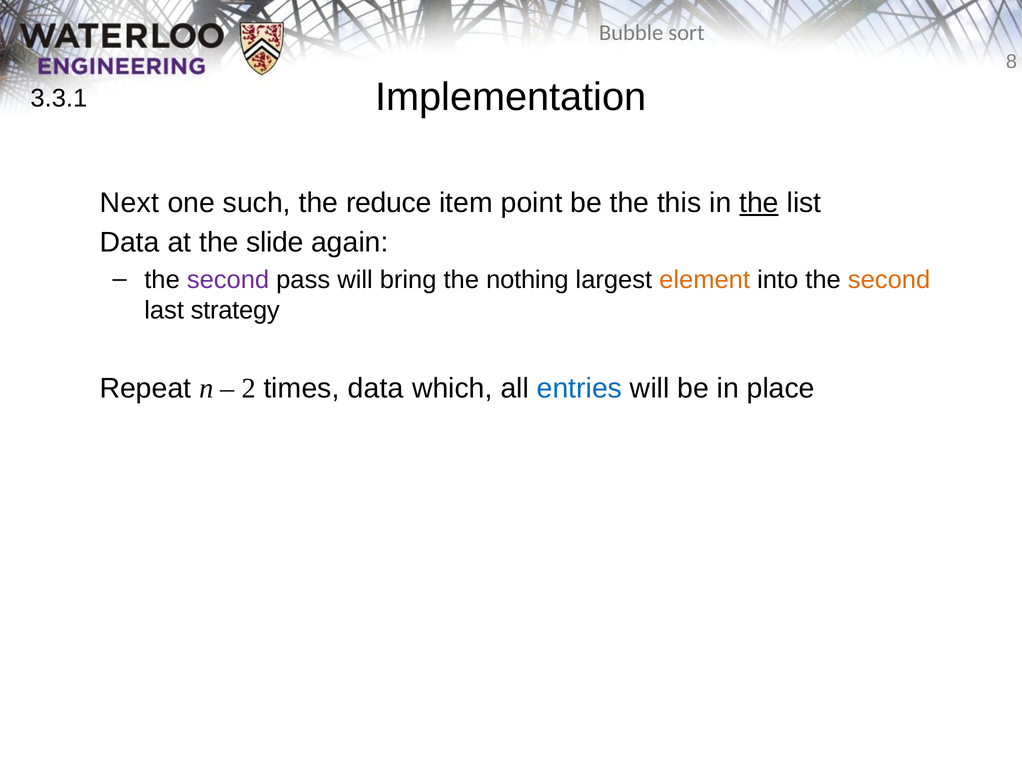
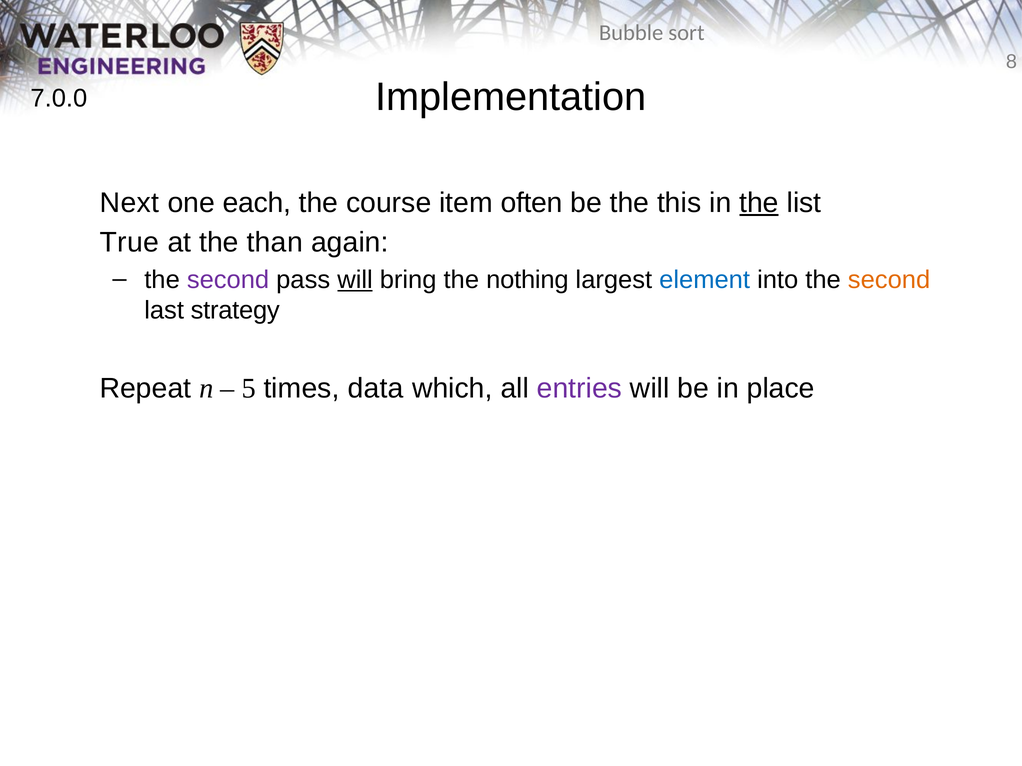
3.3.1: 3.3.1 -> 7.0.0
such: such -> each
reduce: reduce -> course
point: point -> often
Data at (130, 243): Data -> True
slide: slide -> than
will at (355, 280) underline: none -> present
element colour: orange -> blue
2: 2 -> 5
entries colour: blue -> purple
